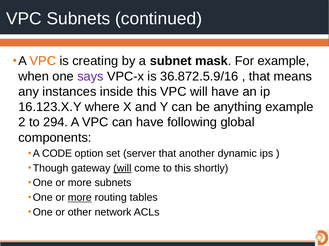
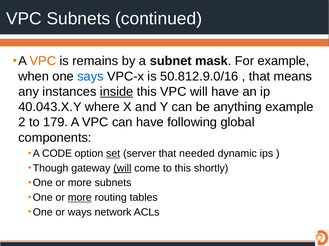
creating: creating -> remains
says colour: purple -> blue
36.872.5.9/16: 36.872.5.9/16 -> 50.812.9.0/16
inside underline: none -> present
16.123.X.Y: 16.123.X.Y -> 40.043.X.Y
294: 294 -> 179
set underline: none -> present
another: another -> needed
other: other -> ways
